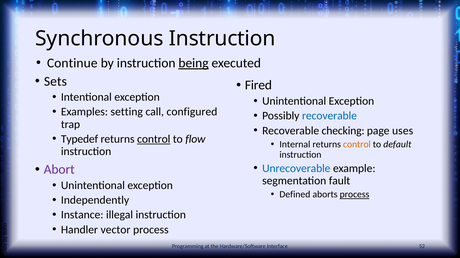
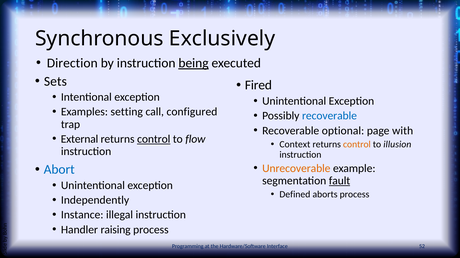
Synchronous Instruction: Instruction -> Exclusively
Continue: Continue -> Direction
checking: checking -> optional
uses: uses -> with
Typedef: Typedef -> External
Internal: Internal -> Context
default: default -> illusion
Unrecoverable colour: blue -> orange
Abort colour: purple -> blue
fault underline: none -> present
process at (355, 195) underline: present -> none
vector: vector -> raising
